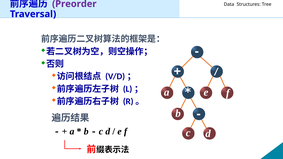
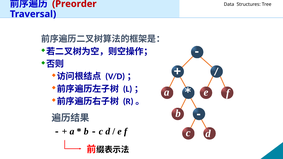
Preorder colour: purple -> red
